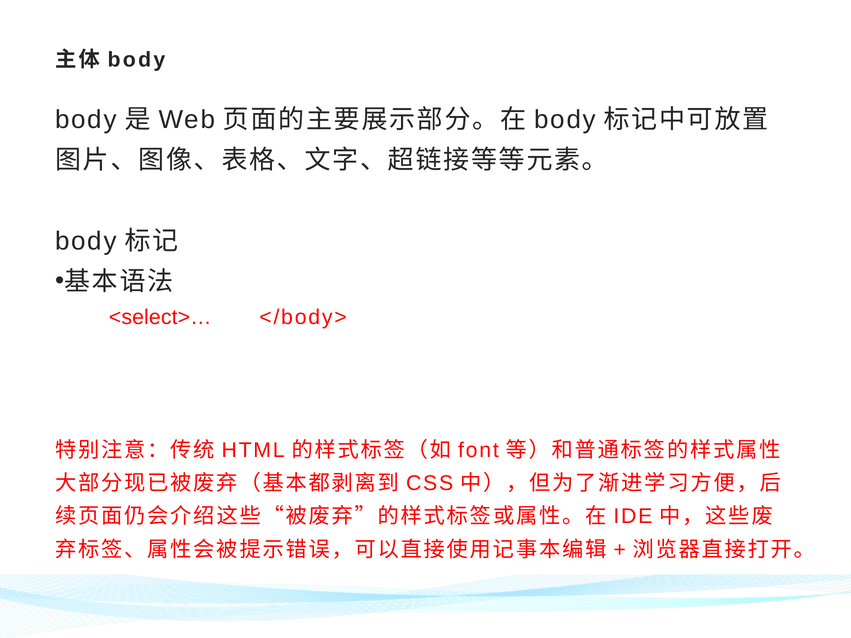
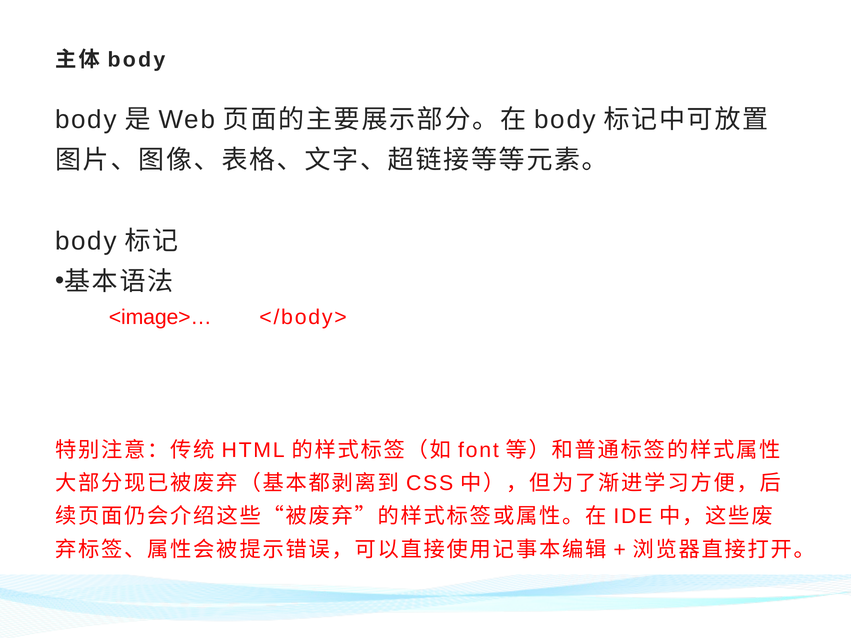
<select>…: <select>… -> <image>…
